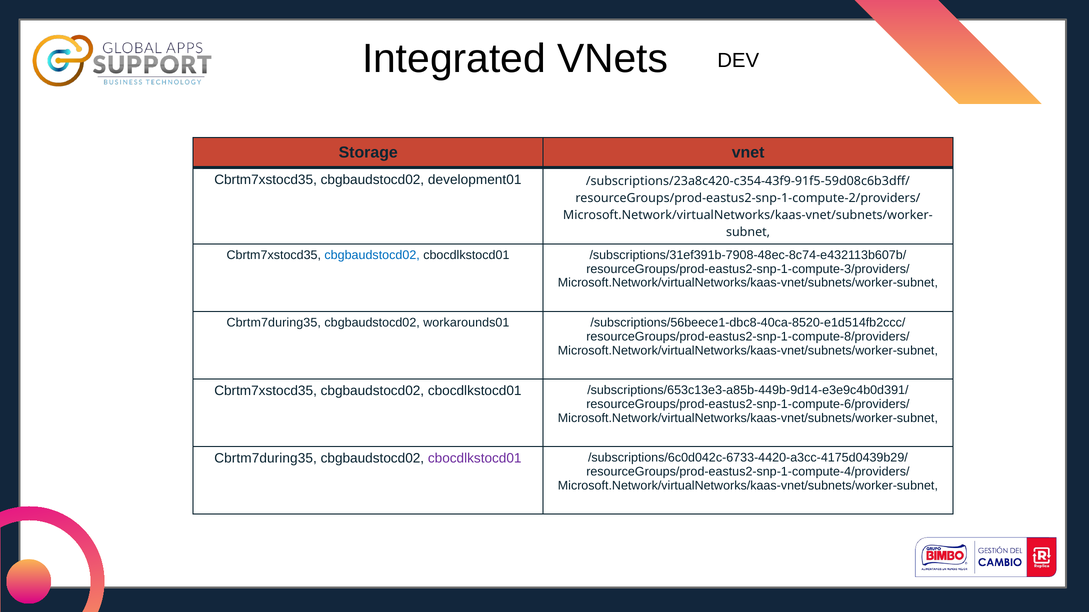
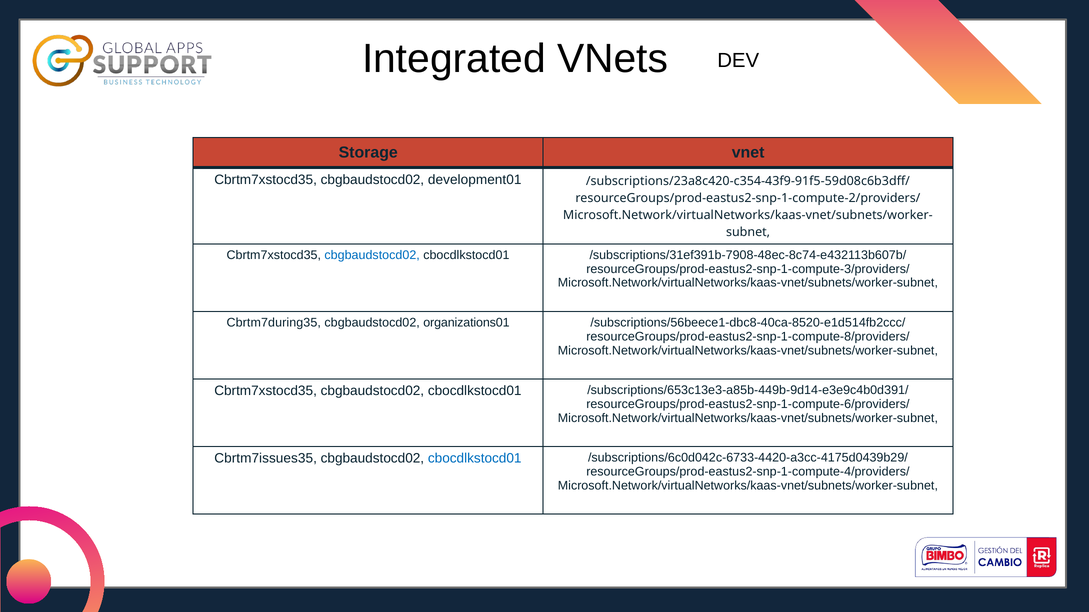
workarounds01: workarounds01 -> organizations01
Cbrtm7during35 at (266, 459): Cbrtm7during35 -> Cbrtm7issues35
cbocdlkstocd01 at (475, 459) colour: purple -> blue
